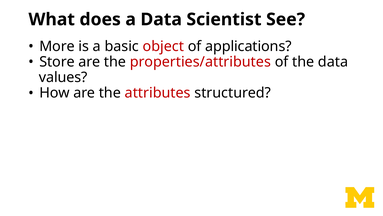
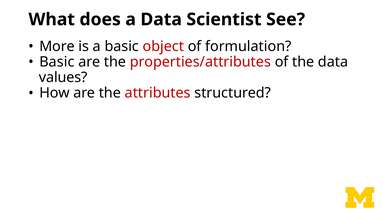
applications: applications -> formulation
Store at (57, 62): Store -> Basic
